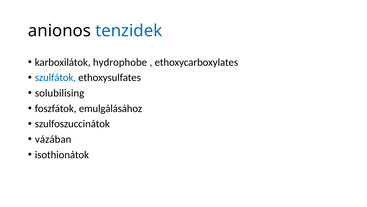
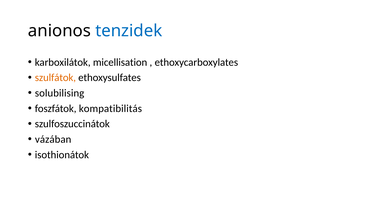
hydrophobe: hydrophobe -> micellisation
szulfátok colour: blue -> orange
emulgálásához: emulgálásához -> kompatibilitás
